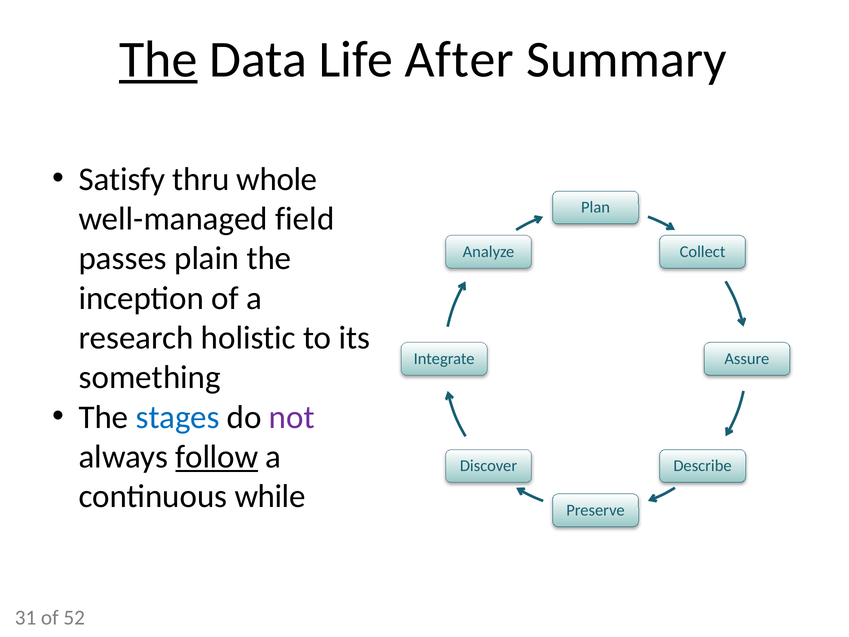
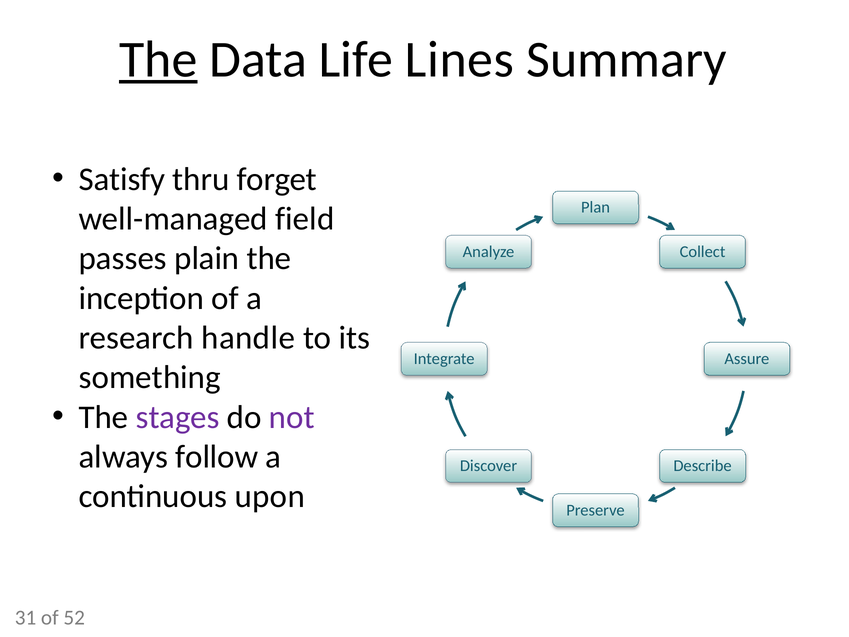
After: After -> Lines
whole: whole -> forget
holistic: holistic -> handle
stages colour: blue -> purple
follow underline: present -> none
while: while -> upon
